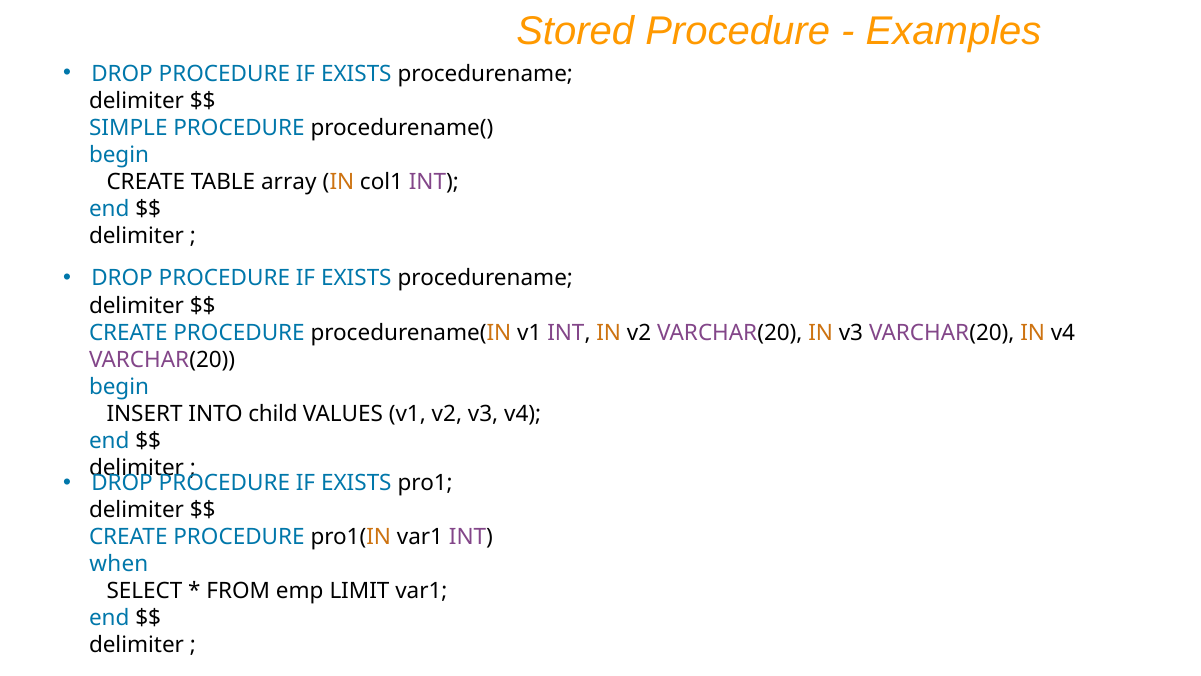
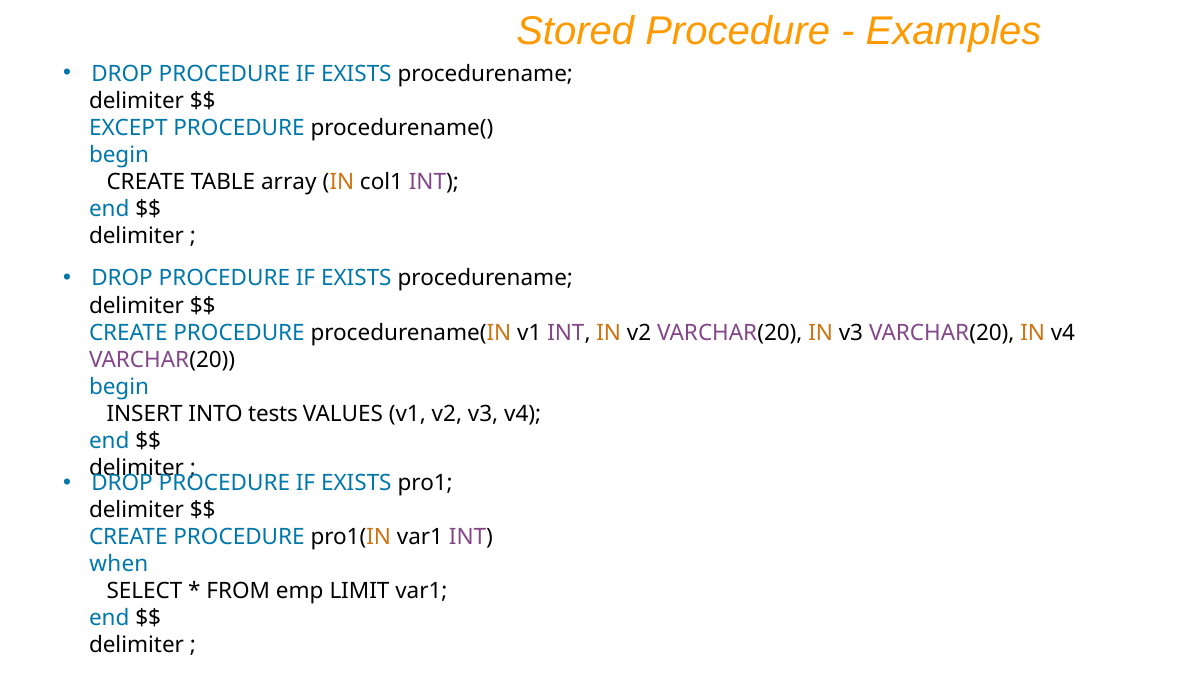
SIMPLE: SIMPLE -> EXCEPT
child: child -> tests
